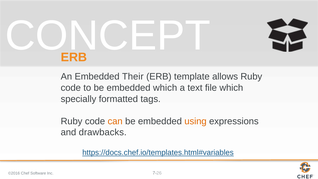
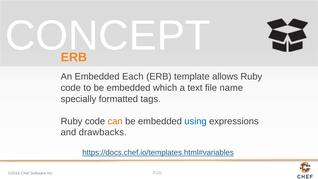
Their: Their -> Each
file which: which -> name
using colour: orange -> blue
